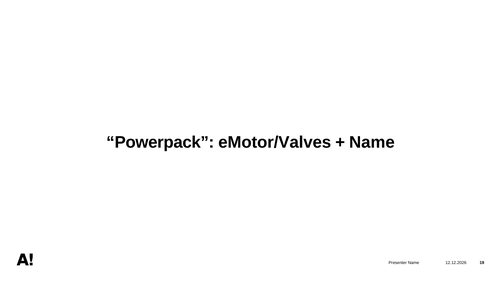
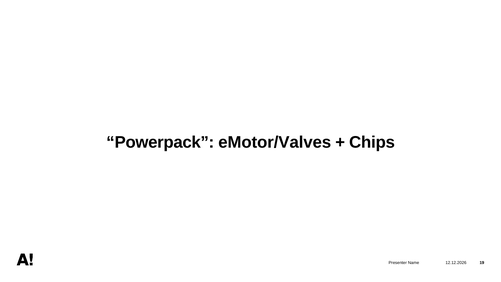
Name at (372, 142): Name -> Chips
